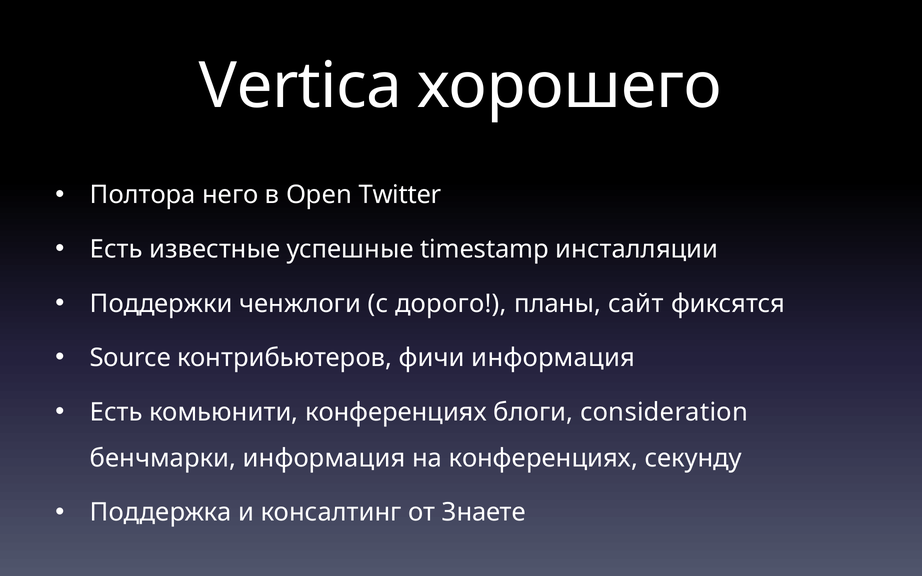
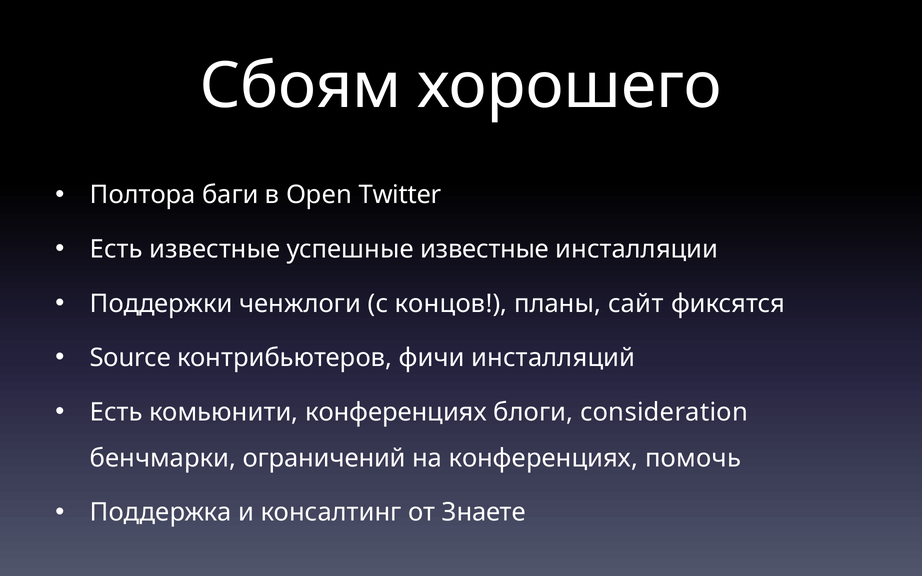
Vertica: Vertica -> Сбоям
него: него -> баги
успешные timestamp: timestamp -> известные
дорого: дорого -> концов
фичи информация: информация -> инсталляций
бенчмарки информация: информация -> ограничений
секунду: секунду -> помочь
